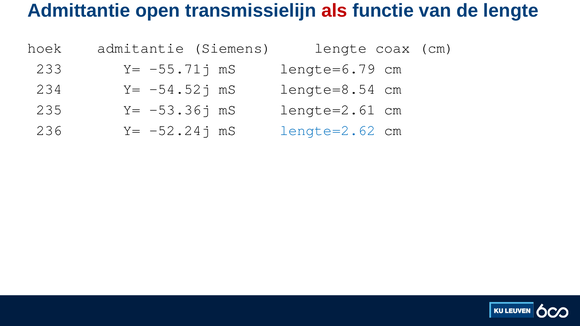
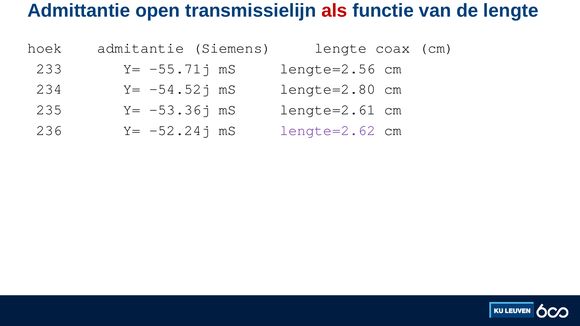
lengte=6.79: lengte=6.79 -> lengte=2.56
lengte=8.54: lengte=8.54 -> lengte=2.80
lengte=2.62 colour: blue -> purple
